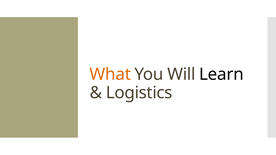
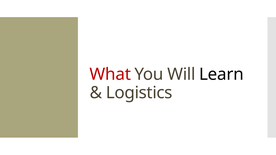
What colour: orange -> red
